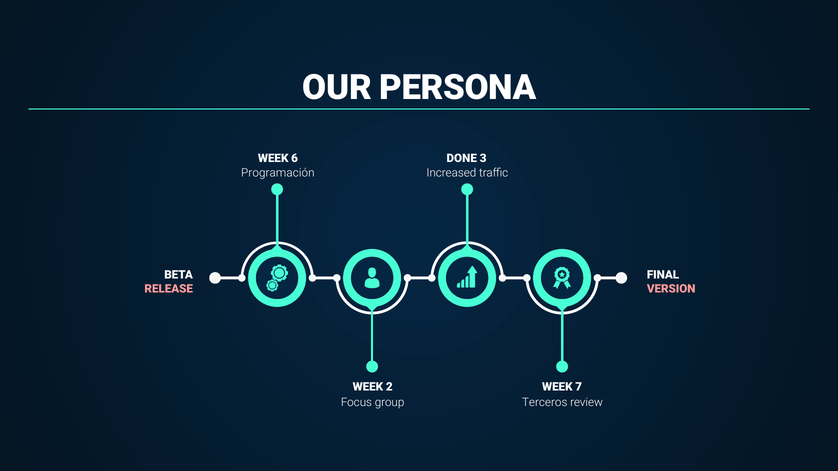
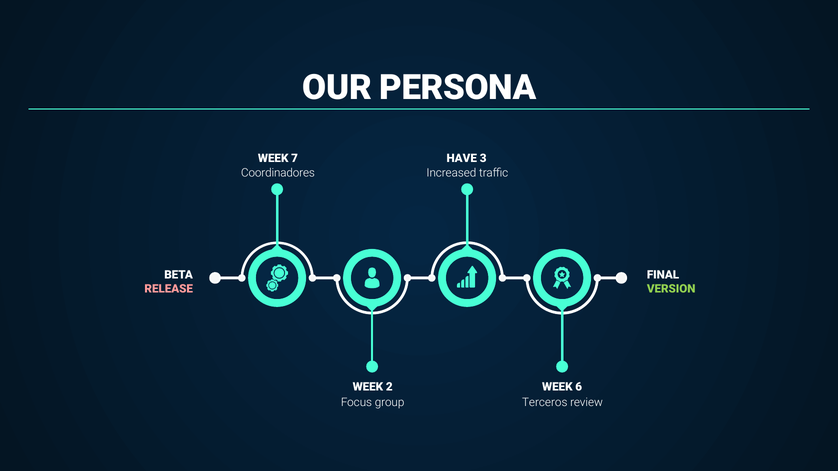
6: 6 -> 7
DONE: DONE -> HAVE
Programación: Programación -> Coordinadores
VERSION colour: pink -> light green
7: 7 -> 6
